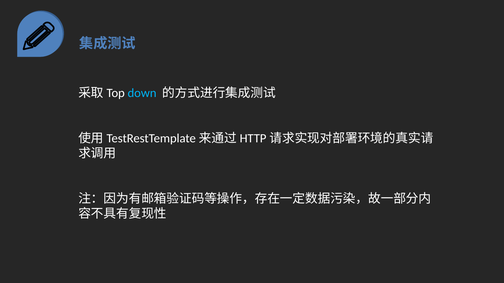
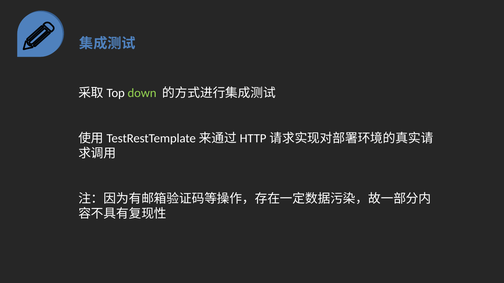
down colour: light blue -> light green
